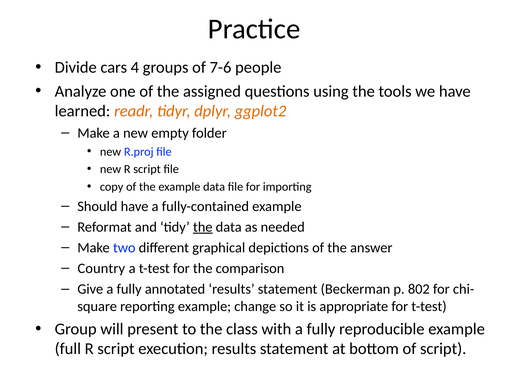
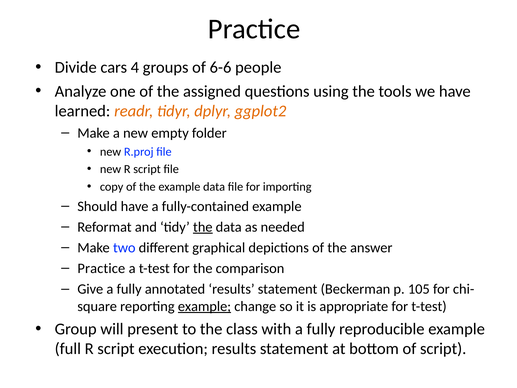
7-6: 7-6 -> 6-6
Country at (101, 268): Country -> Practice
802: 802 -> 105
example at (204, 306) underline: none -> present
